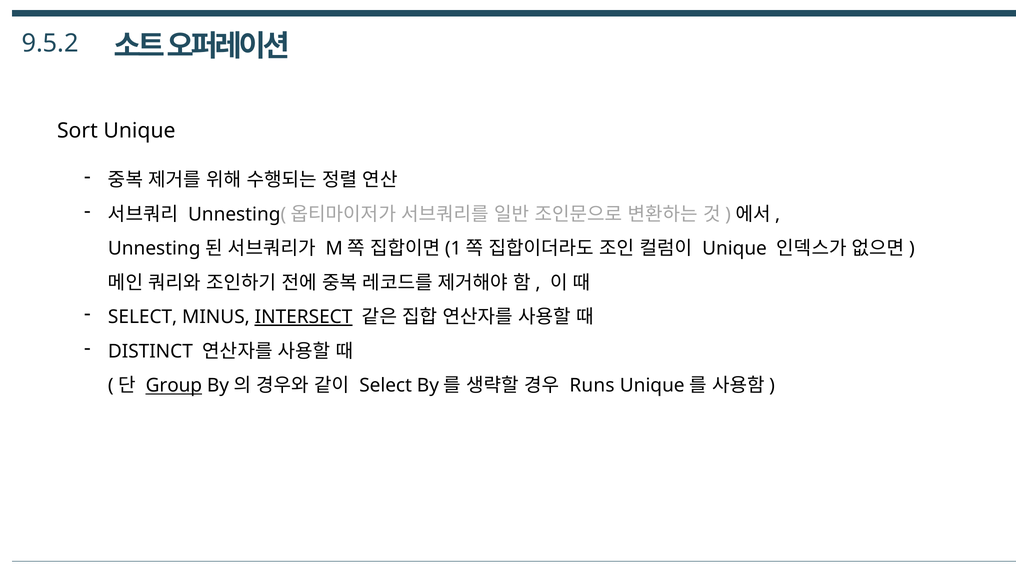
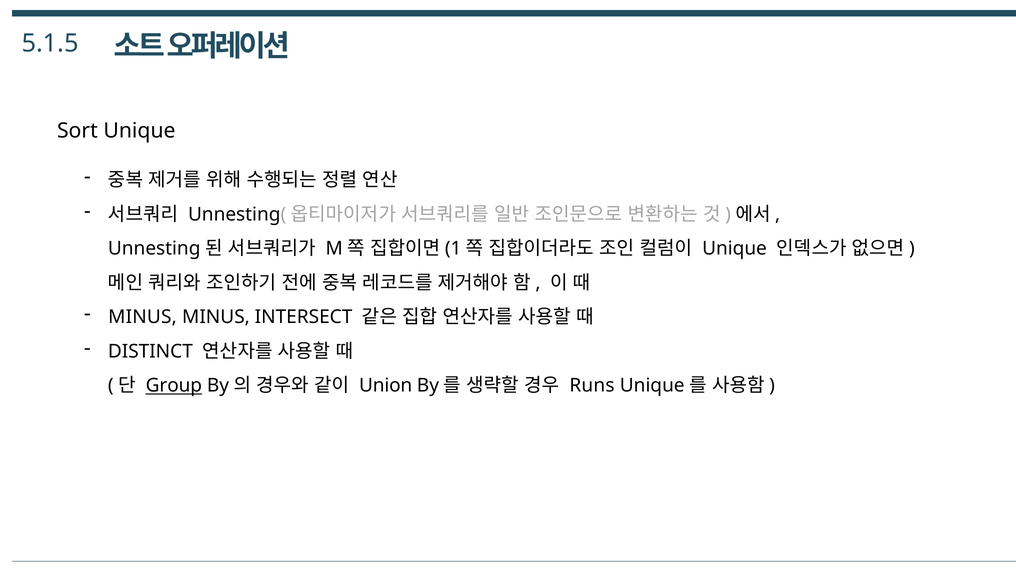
9.5.2: 9.5.2 -> 5.1.5
SELECT at (143, 317): SELECT -> MINUS
INTERSECT underline: present -> none
Select at (386, 386): Select -> Union
